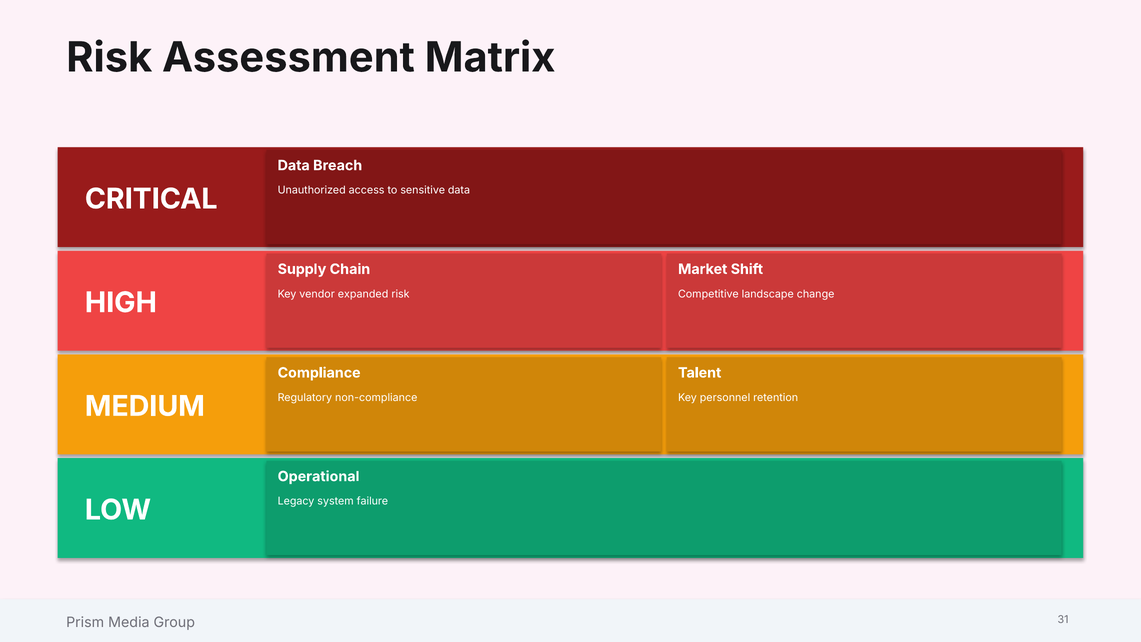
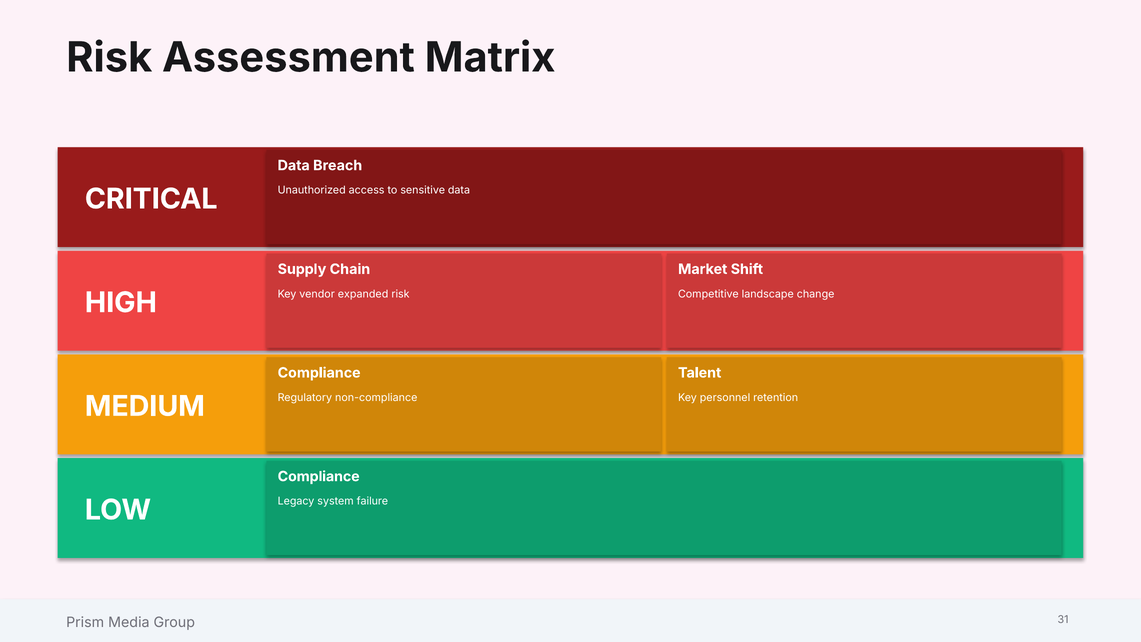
Operational at (319, 476): Operational -> Compliance
